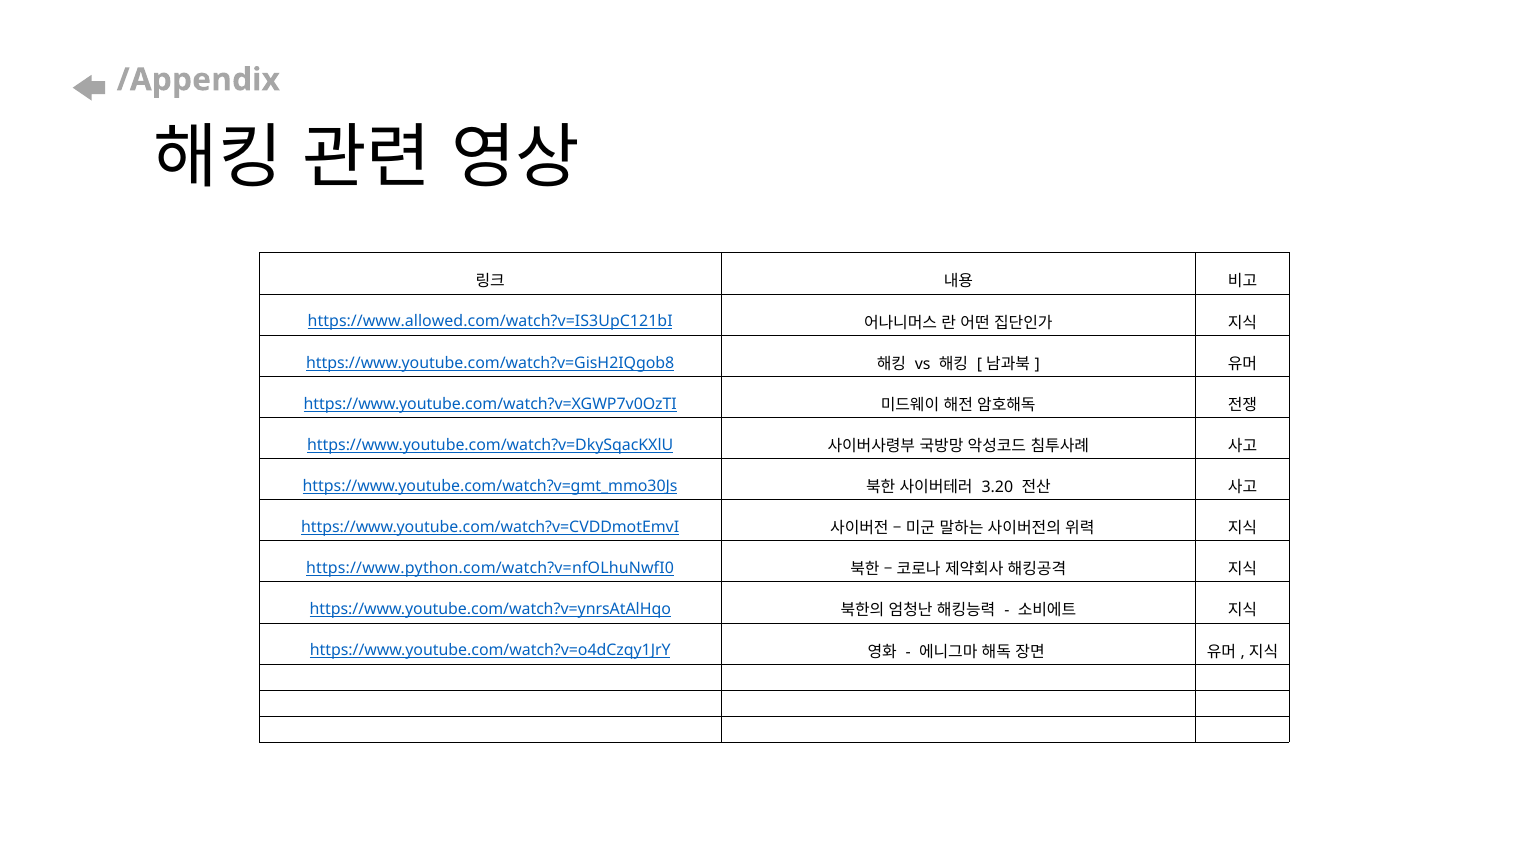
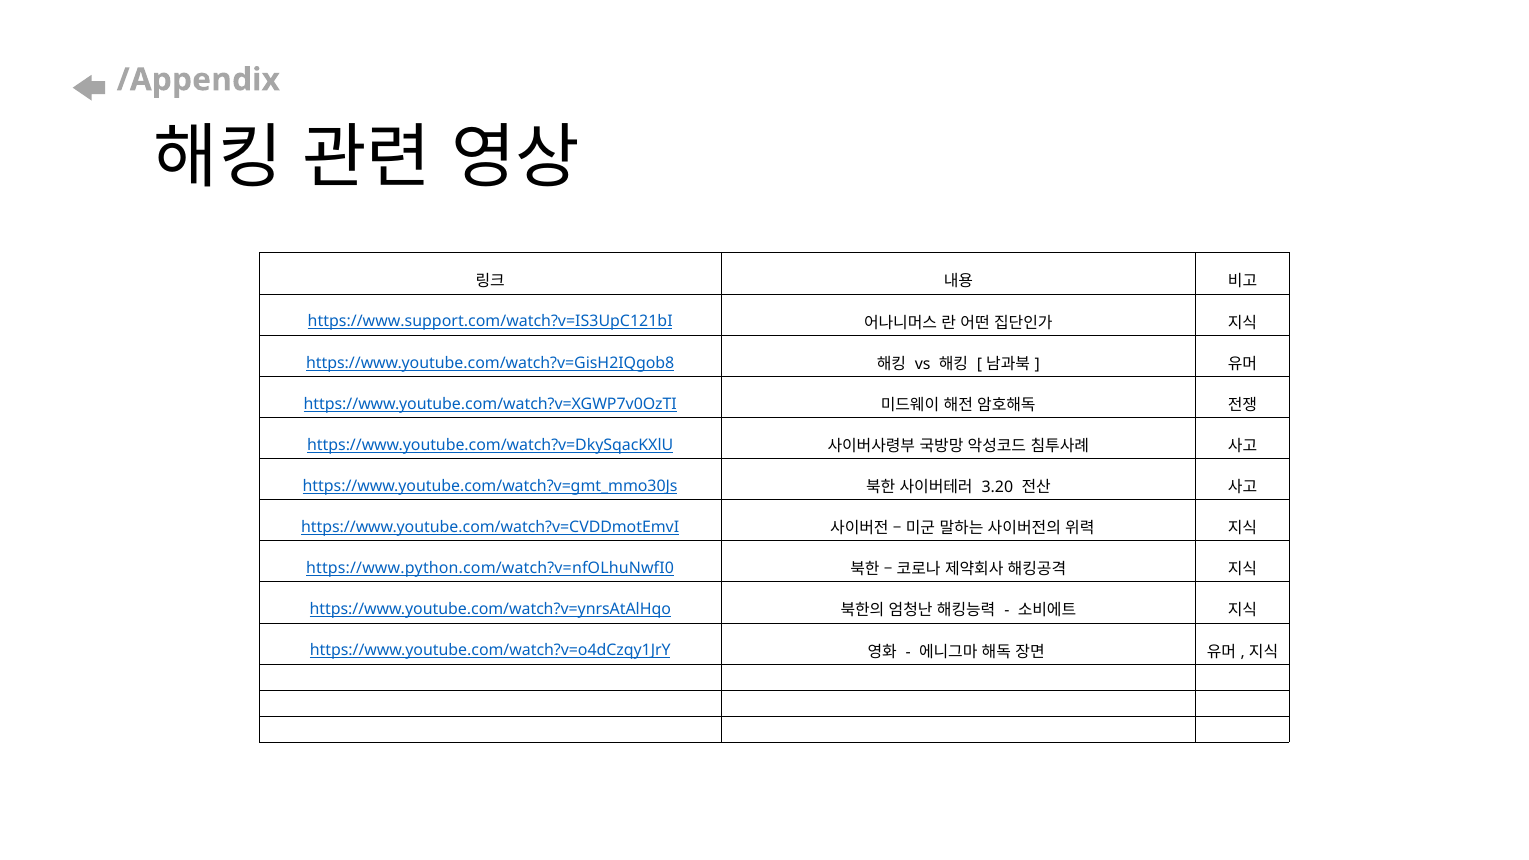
https://www.allowed.com/watch?v=IS3UpC121bI: https://www.allowed.com/watch?v=IS3UpC121bI -> https://www.support.com/watch?v=IS3UpC121bI
